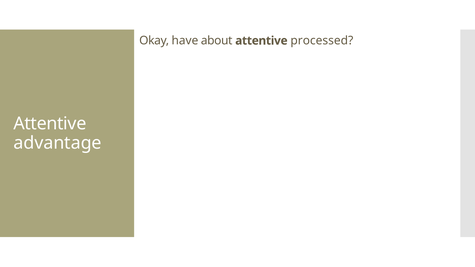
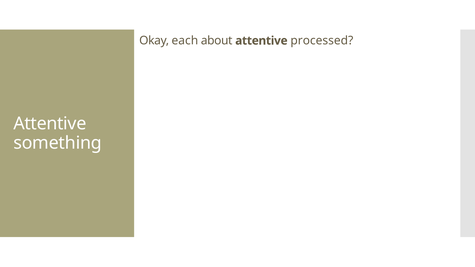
have: have -> each
advantage: advantage -> something
